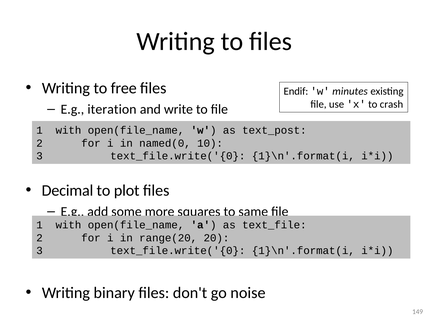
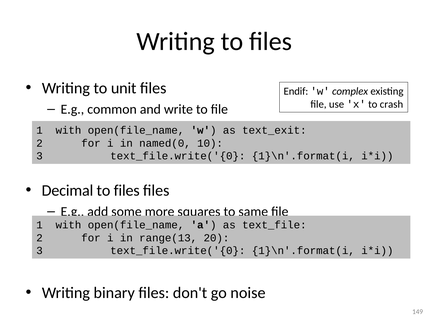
free: free -> unit
minutes: minutes -> complex
iteration: iteration -> common
text_post: text_post -> text_exit
plot at (127, 190): plot -> files
range(20: range(20 -> range(13
